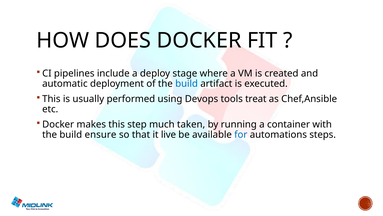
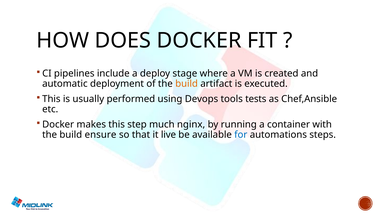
build at (187, 84) colour: blue -> orange
treat: treat -> tests
taken: taken -> nginx
